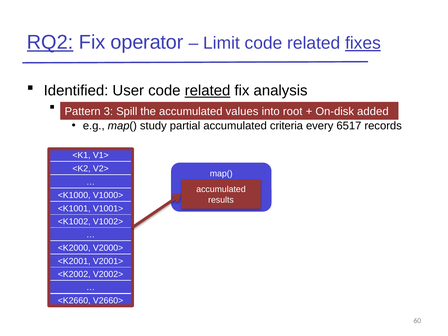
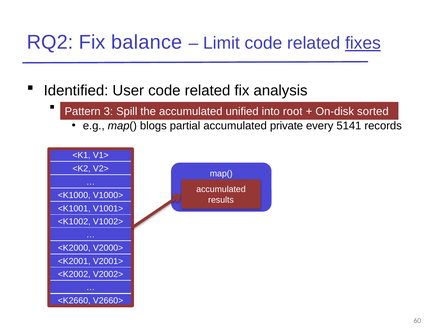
RQ2 underline: present -> none
operator: operator -> balance
related at (208, 91) underline: present -> none
values: values -> unified
added: added -> sorted
study: study -> blogs
criteria: criteria -> private
6517: 6517 -> 5141
